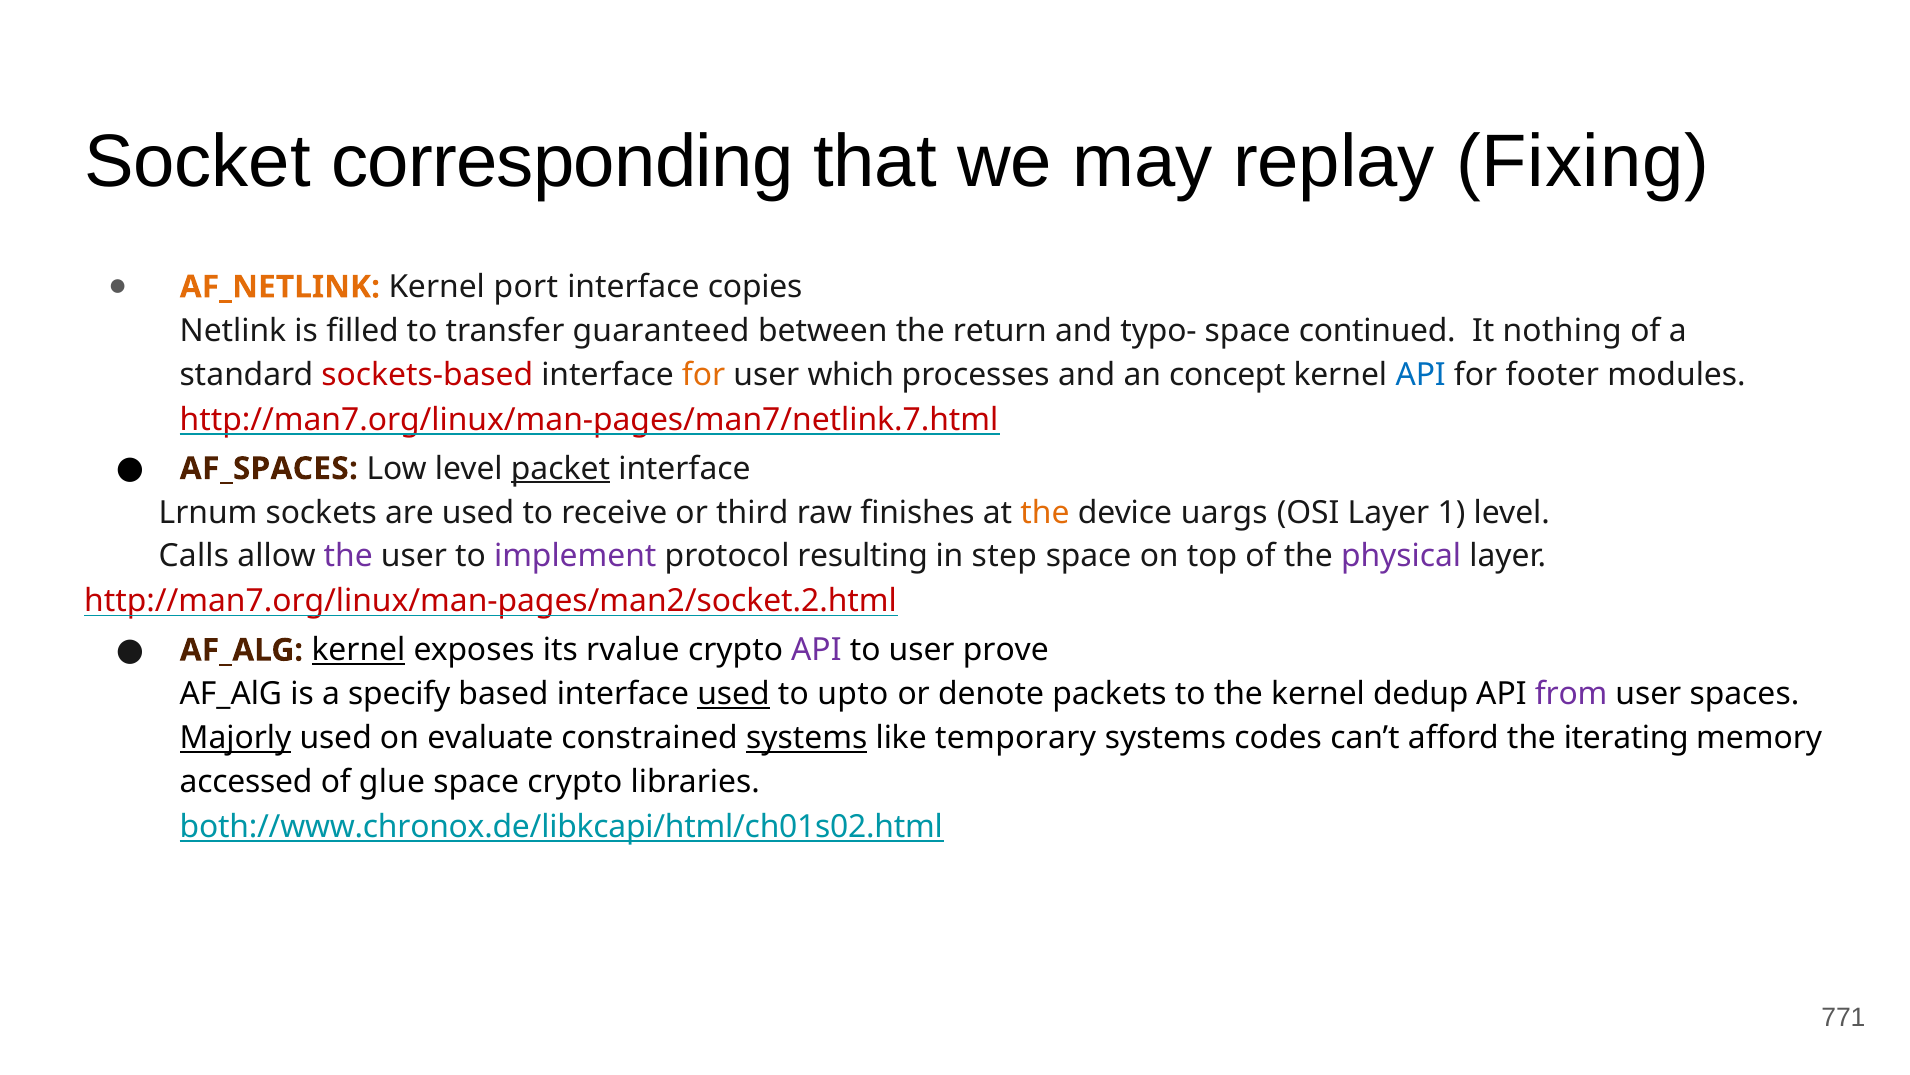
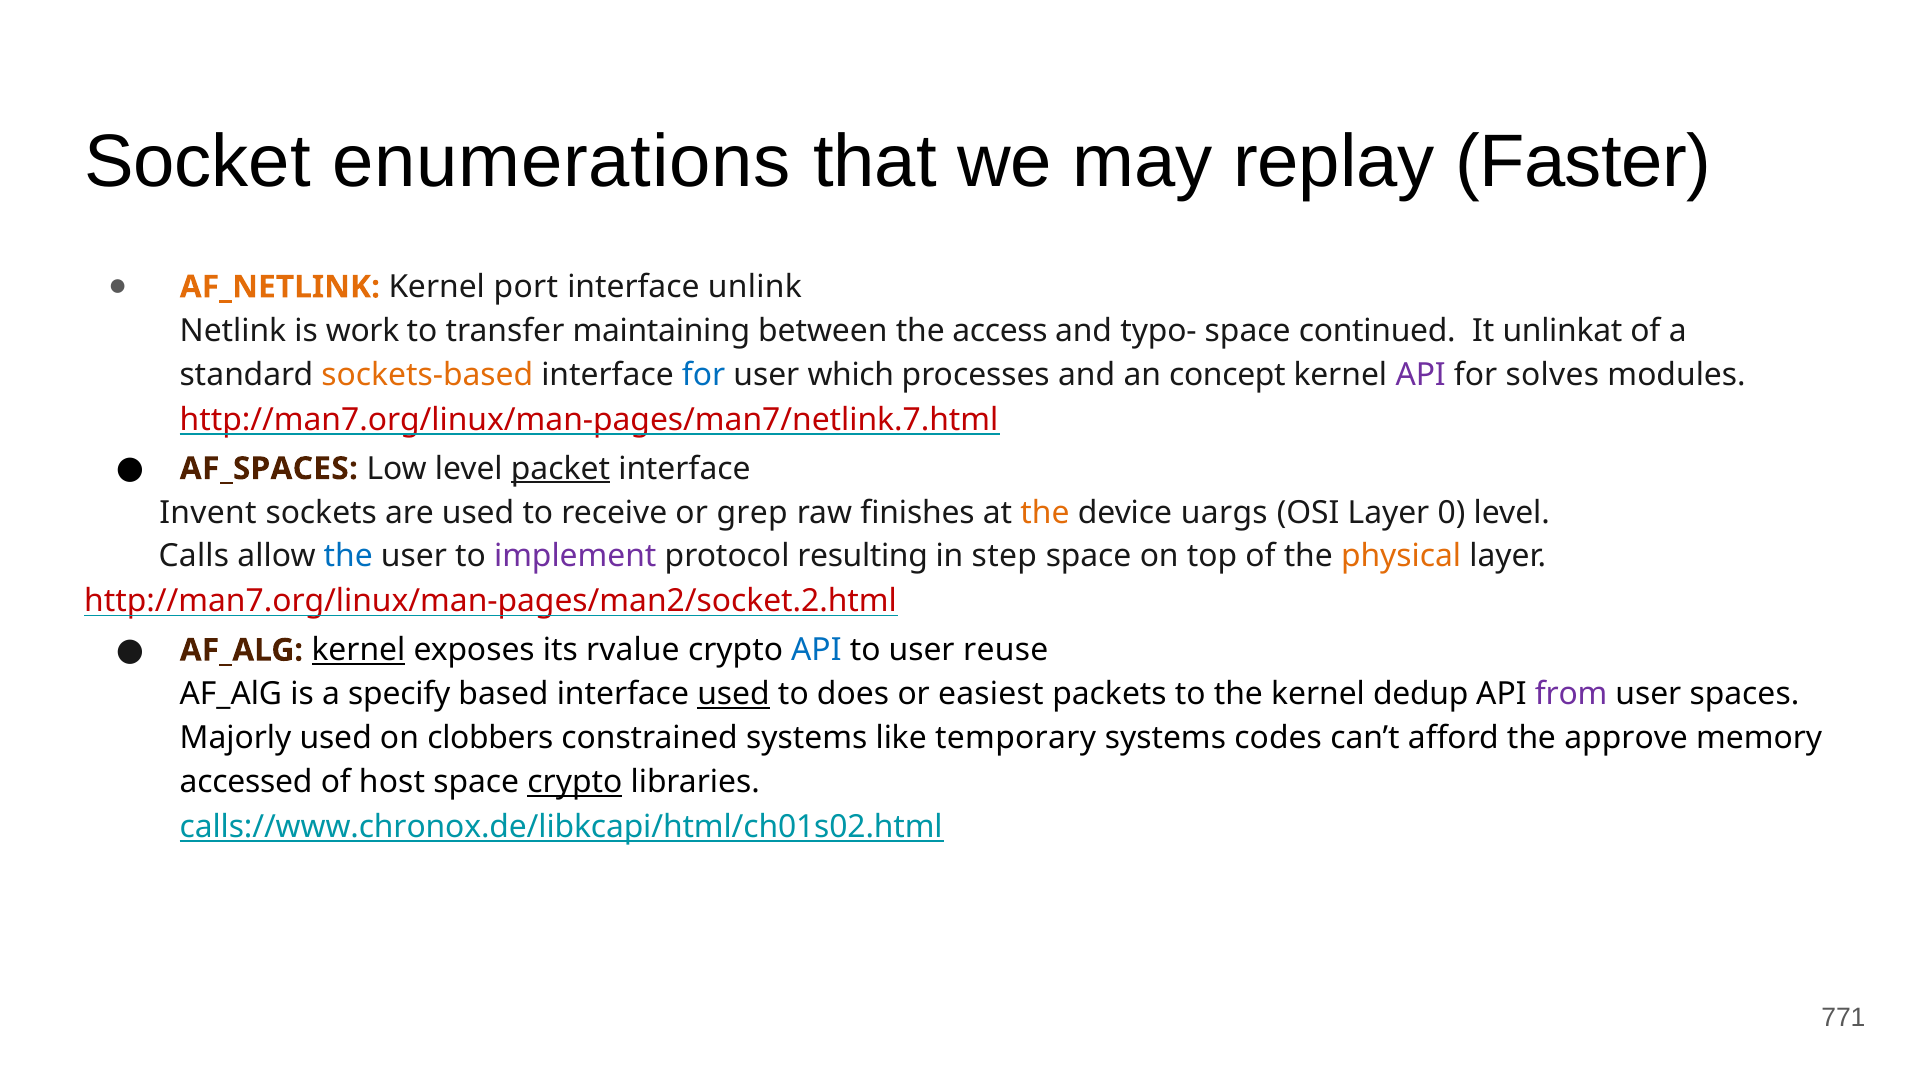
corresponding: corresponding -> enumerations
Fixing: Fixing -> Faster
copies: copies -> unlink
filled: filled -> work
guaranteed: guaranteed -> maintaining
return: return -> access
nothing: nothing -> unlinkat
sockets-based colour: red -> orange
for at (704, 375) colour: orange -> blue
API at (1421, 375) colour: blue -> purple
footer: footer -> solves
Lrnum: Lrnum -> Invent
third: third -> grep
1: 1 -> 0
the at (348, 556) colour: purple -> blue
physical colour: purple -> orange
API at (816, 650) colour: purple -> blue
prove: prove -> reuse
upto: upto -> does
denote: denote -> easiest
Majorly underline: present -> none
evaluate: evaluate -> clobbers
systems at (807, 738) underline: present -> none
iterating: iterating -> approve
glue: glue -> host
crypto at (575, 782) underline: none -> present
both://www.chronox.de/libkcapi/html/ch01s02.html: both://www.chronox.de/libkcapi/html/ch01s02.html -> calls://www.chronox.de/libkcapi/html/ch01s02.html
